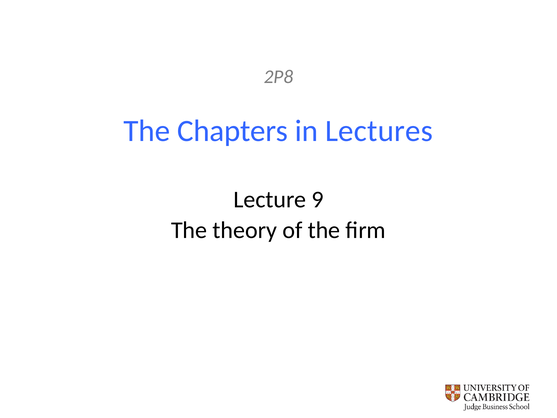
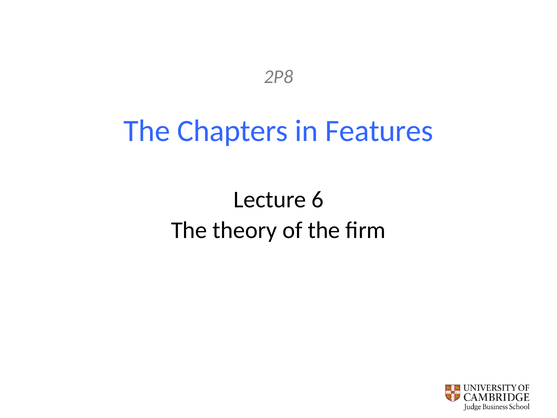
Lectures: Lectures -> Features
9: 9 -> 6
